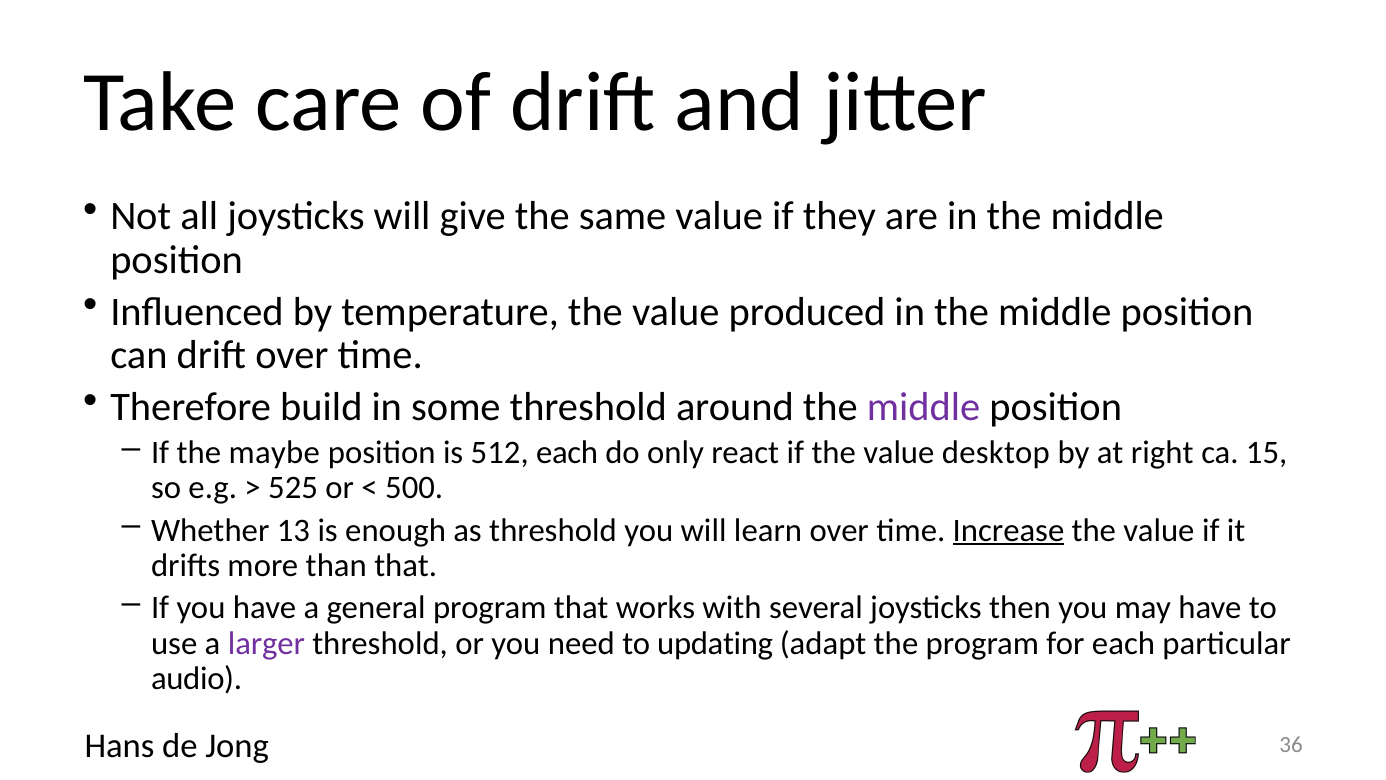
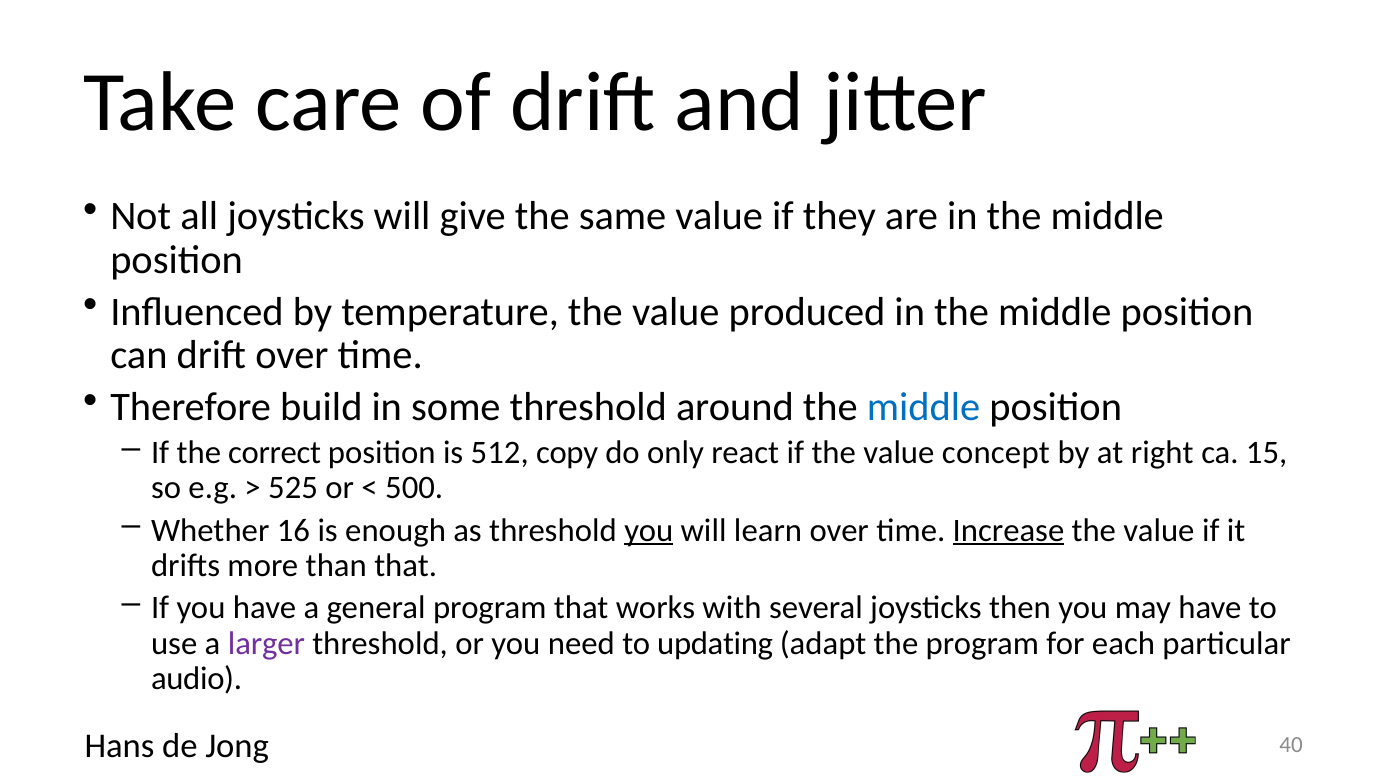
middle at (924, 407) colour: purple -> blue
maybe: maybe -> correct
512 each: each -> copy
desktop: desktop -> concept
13: 13 -> 16
you at (649, 530) underline: none -> present
36: 36 -> 40
